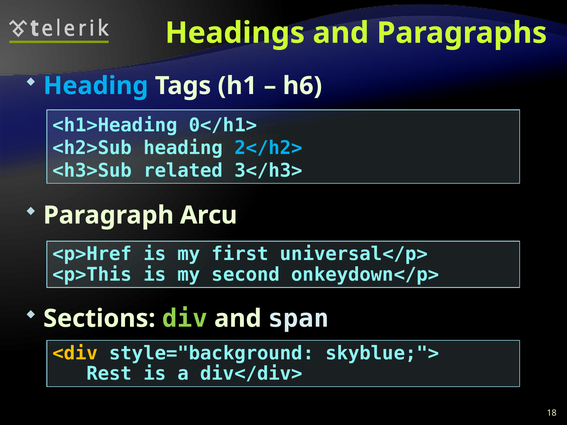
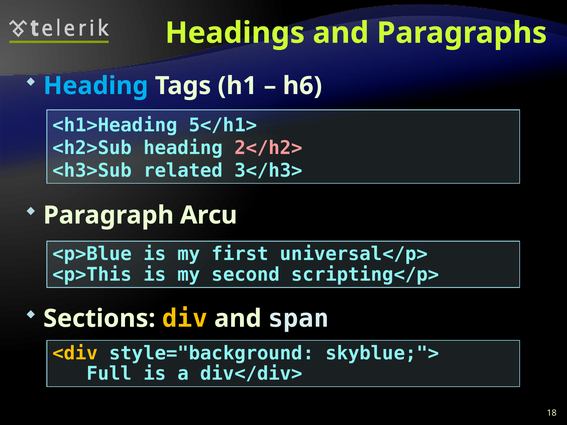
0</h1>: 0</h1> -> 5</h1>
2</h2> colour: light blue -> pink
<p>Href: <p>Href -> <p>Blue
onkeydown</p>: onkeydown</p> -> scripting</p>
div colour: light green -> yellow
Rest: Rest -> Full
